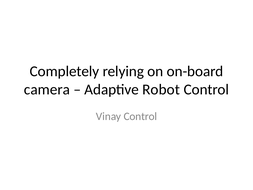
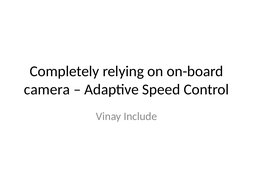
Robot: Robot -> Speed
Vinay Control: Control -> Include
